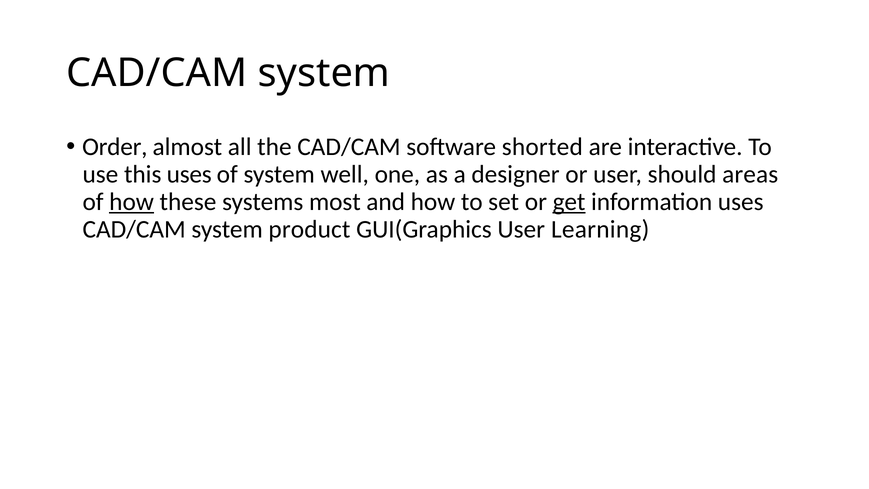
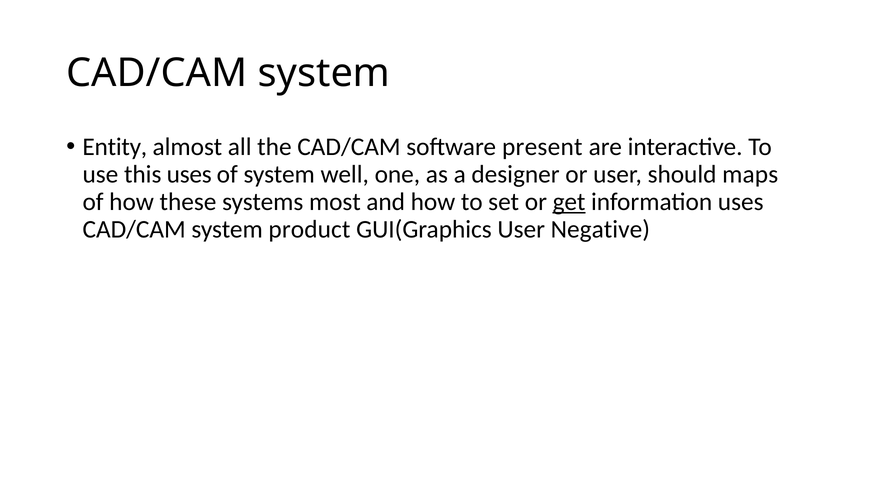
Order: Order -> Entity
shorted: shorted -> present
areas: areas -> maps
how at (132, 202) underline: present -> none
Learning: Learning -> Negative
